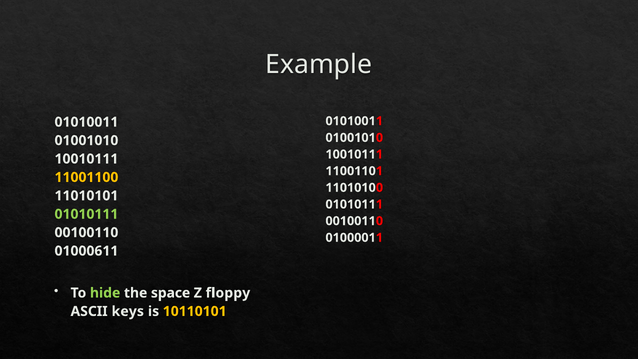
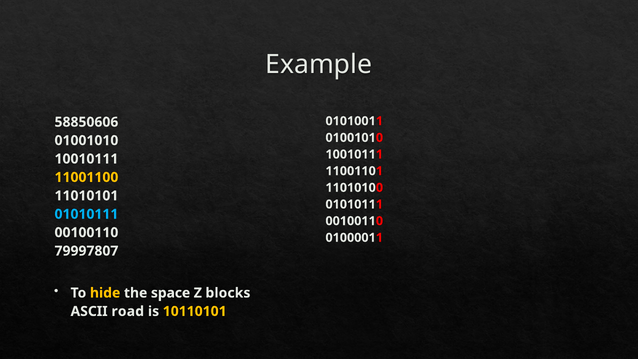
01010011 at (86, 122): 01010011 -> 58850606
01010111 at (86, 214) colour: light green -> light blue
01000611: 01000611 -> 79997807
hide colour: light green -> yellow
floppy: floppy -> blocks
keys: keys -> road
